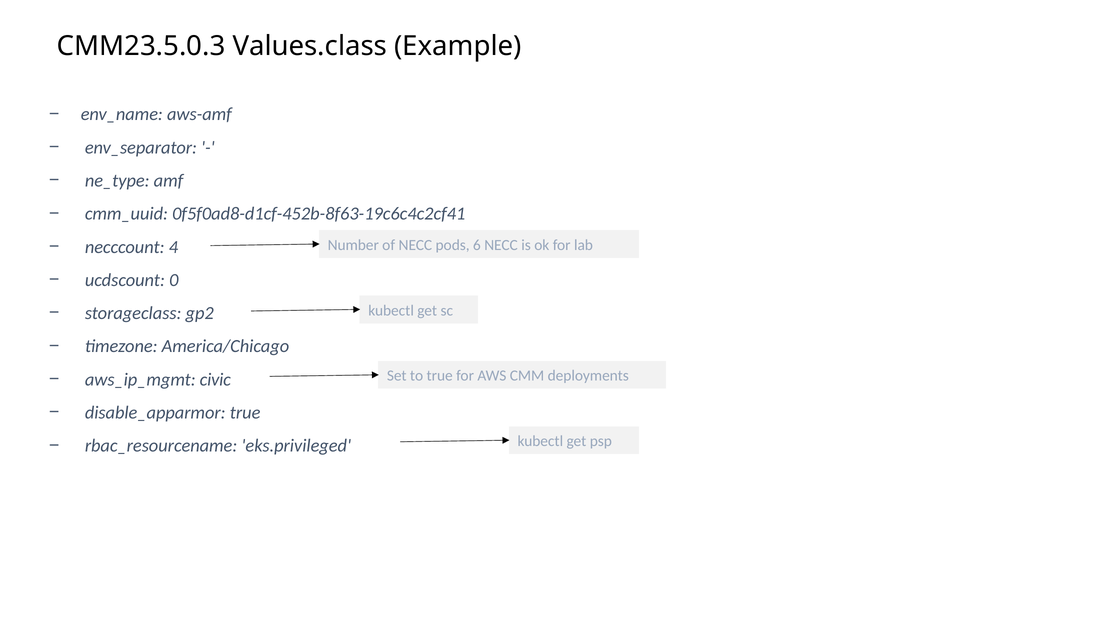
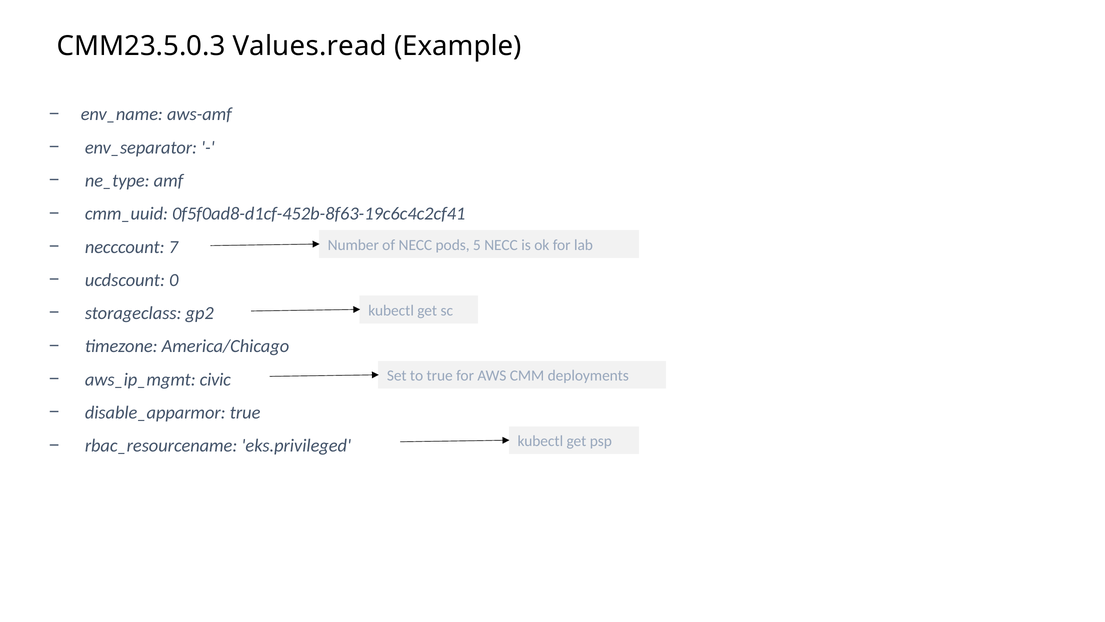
Values.class: Values.class -> Values.read
6: 6 -> 5
4: 4 -> 7
